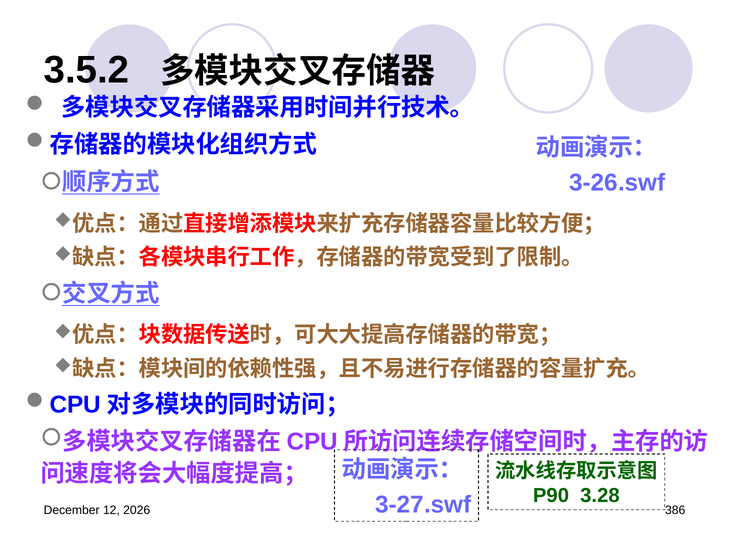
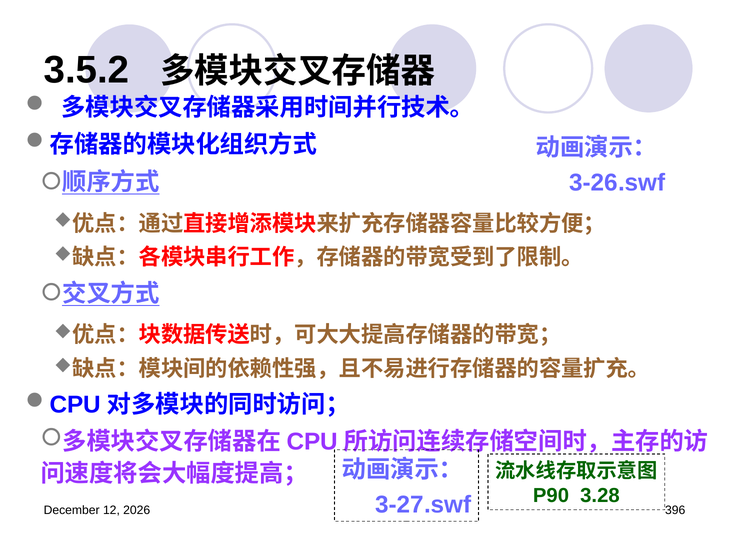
386: 386 -> 396
